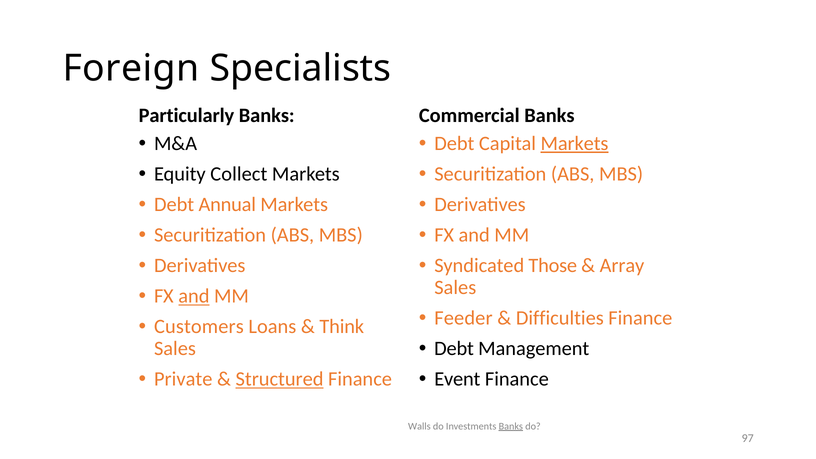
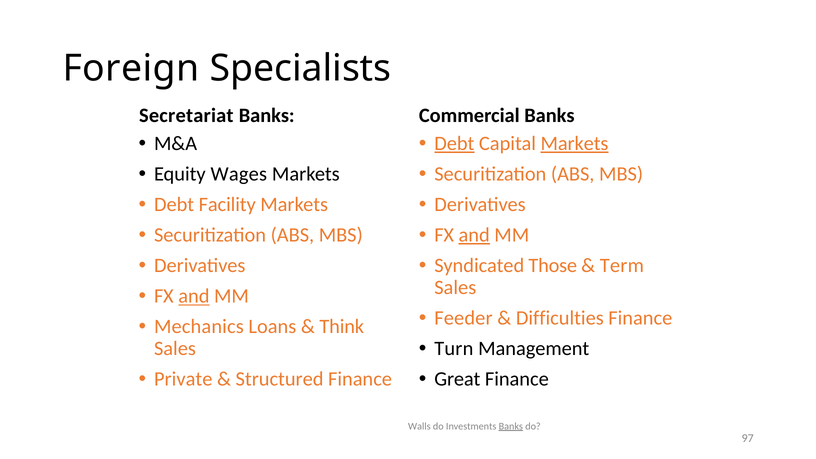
Particularly: Particularly -> Secretariat
Debt at (454, 143) underline: none -> present
Collect: Collect -> Wages
Annual: Annual -> Facility
and at (474, 235) underline: none -> present
Array: Array -> Term
Customers: Customers -> Mechanics
Debt at (454, 349): Debt -> Turn
Structured underline: present -> none
Event: Event -> Great
